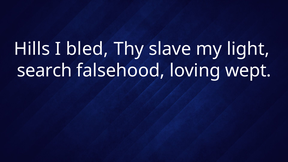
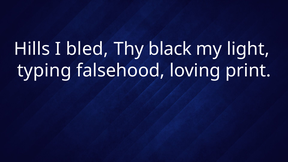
slave: slave -> black
search: search -> typing
wept: wept -> print
